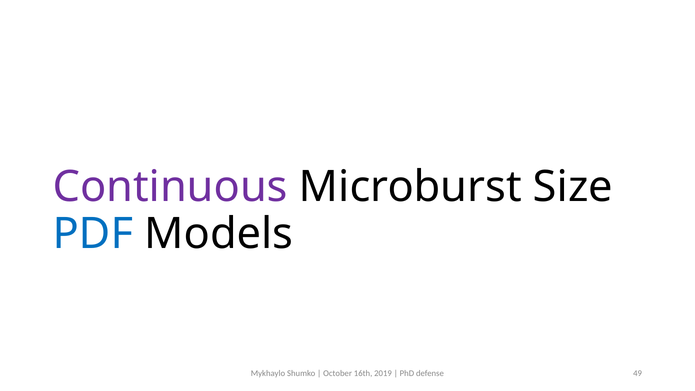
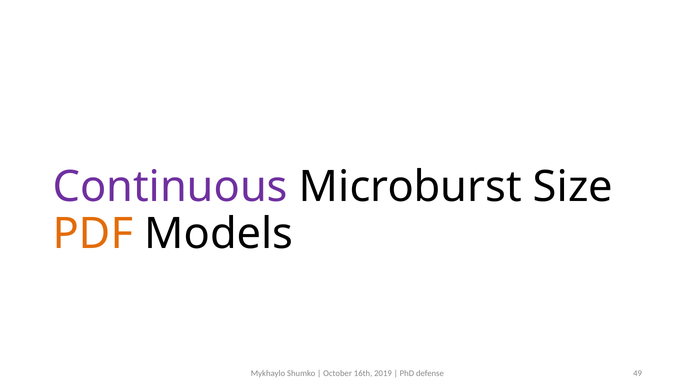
PDF colour: blue -> orange
